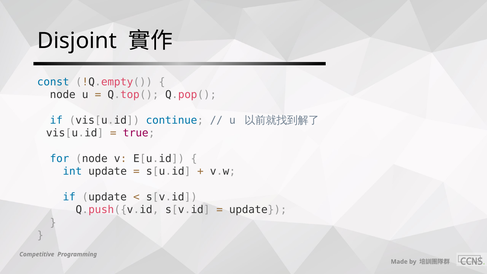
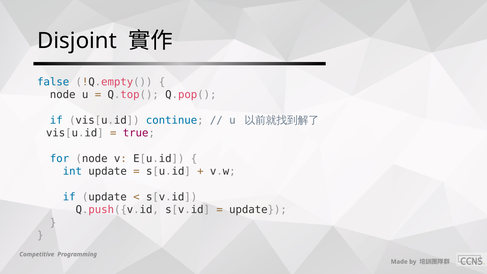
const: const -> false
